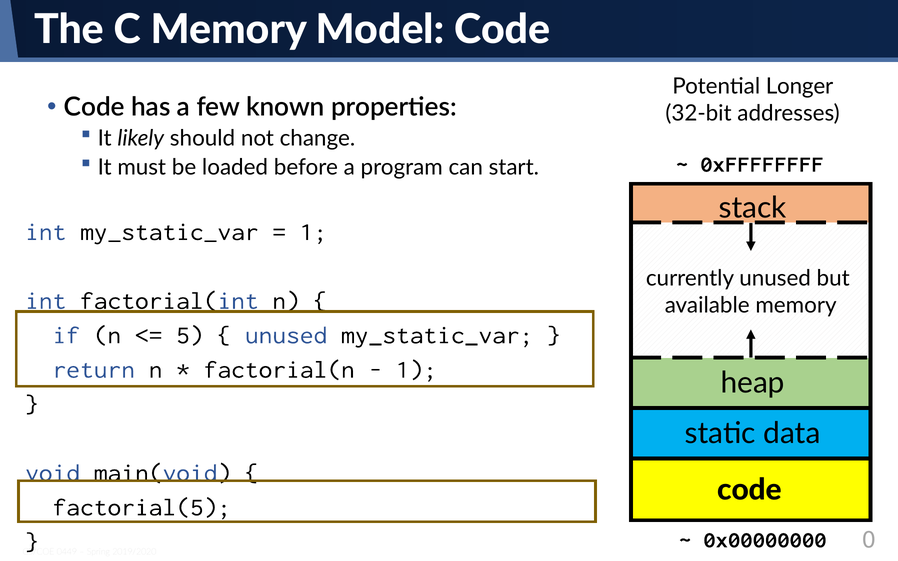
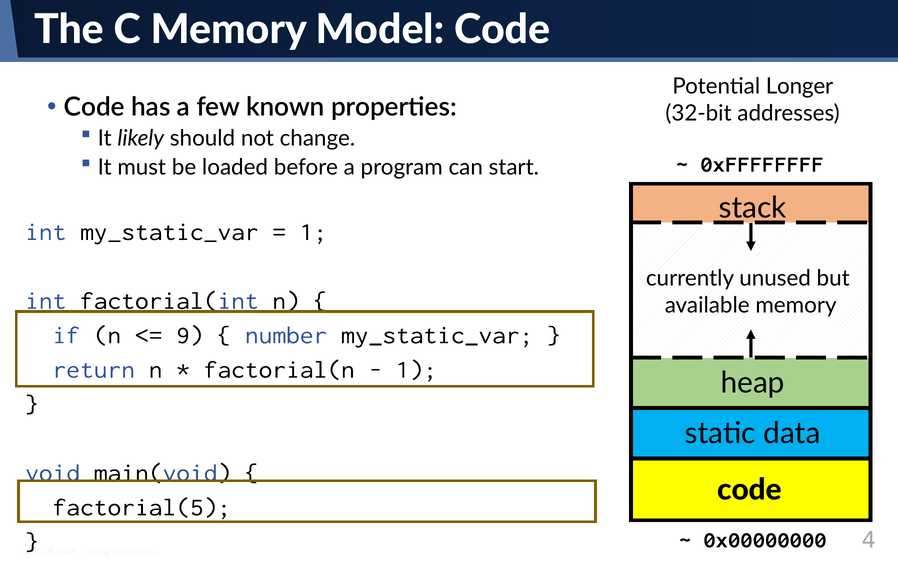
5: 5 -> 9
unused at (286, 335): unused -> number
0: 0 -> 4
